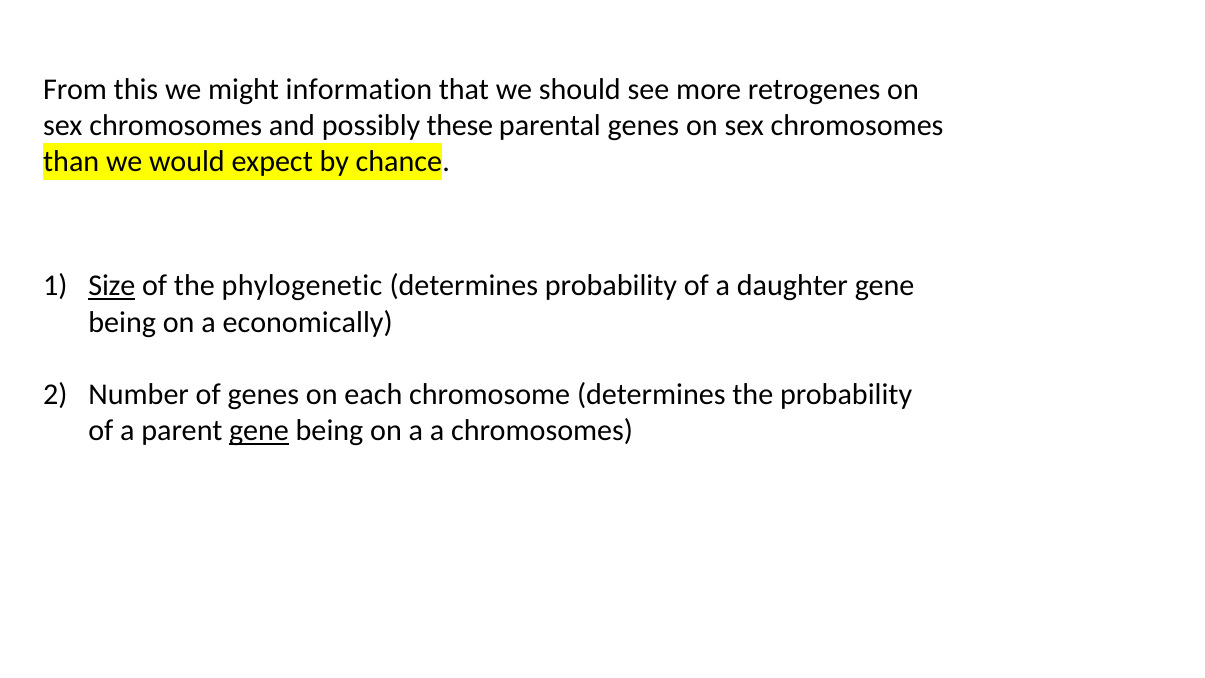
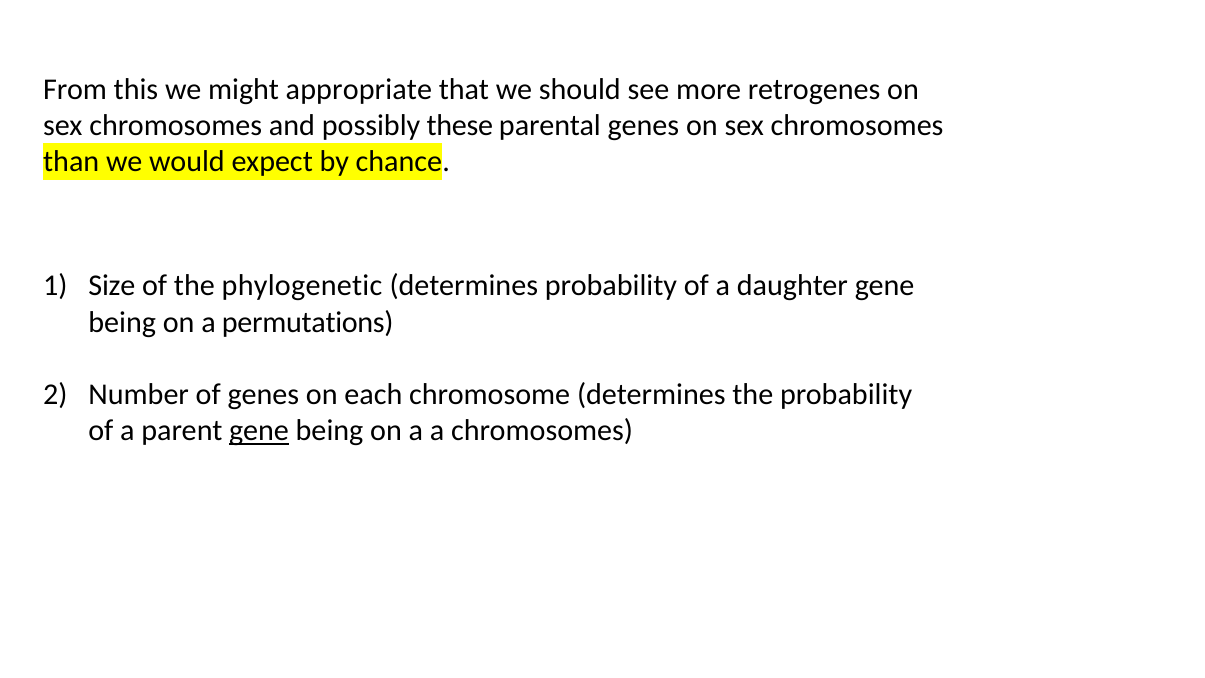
information: information -> appropriate
Size underline: present -> none
economically: economically -> permutations
